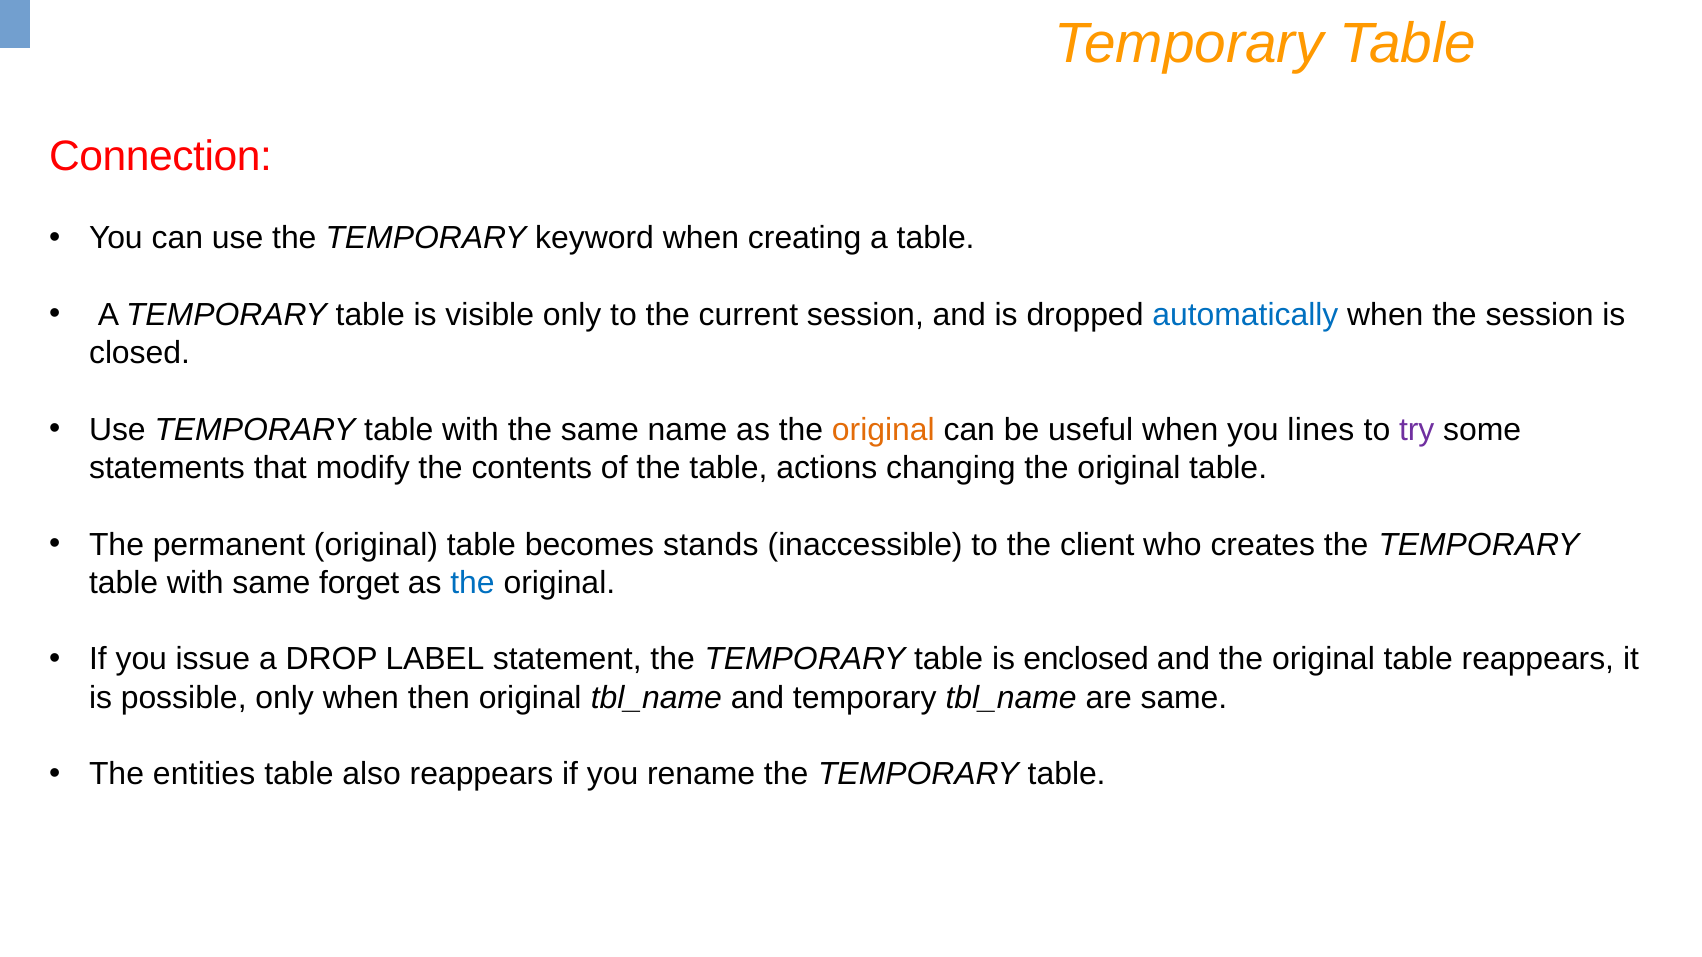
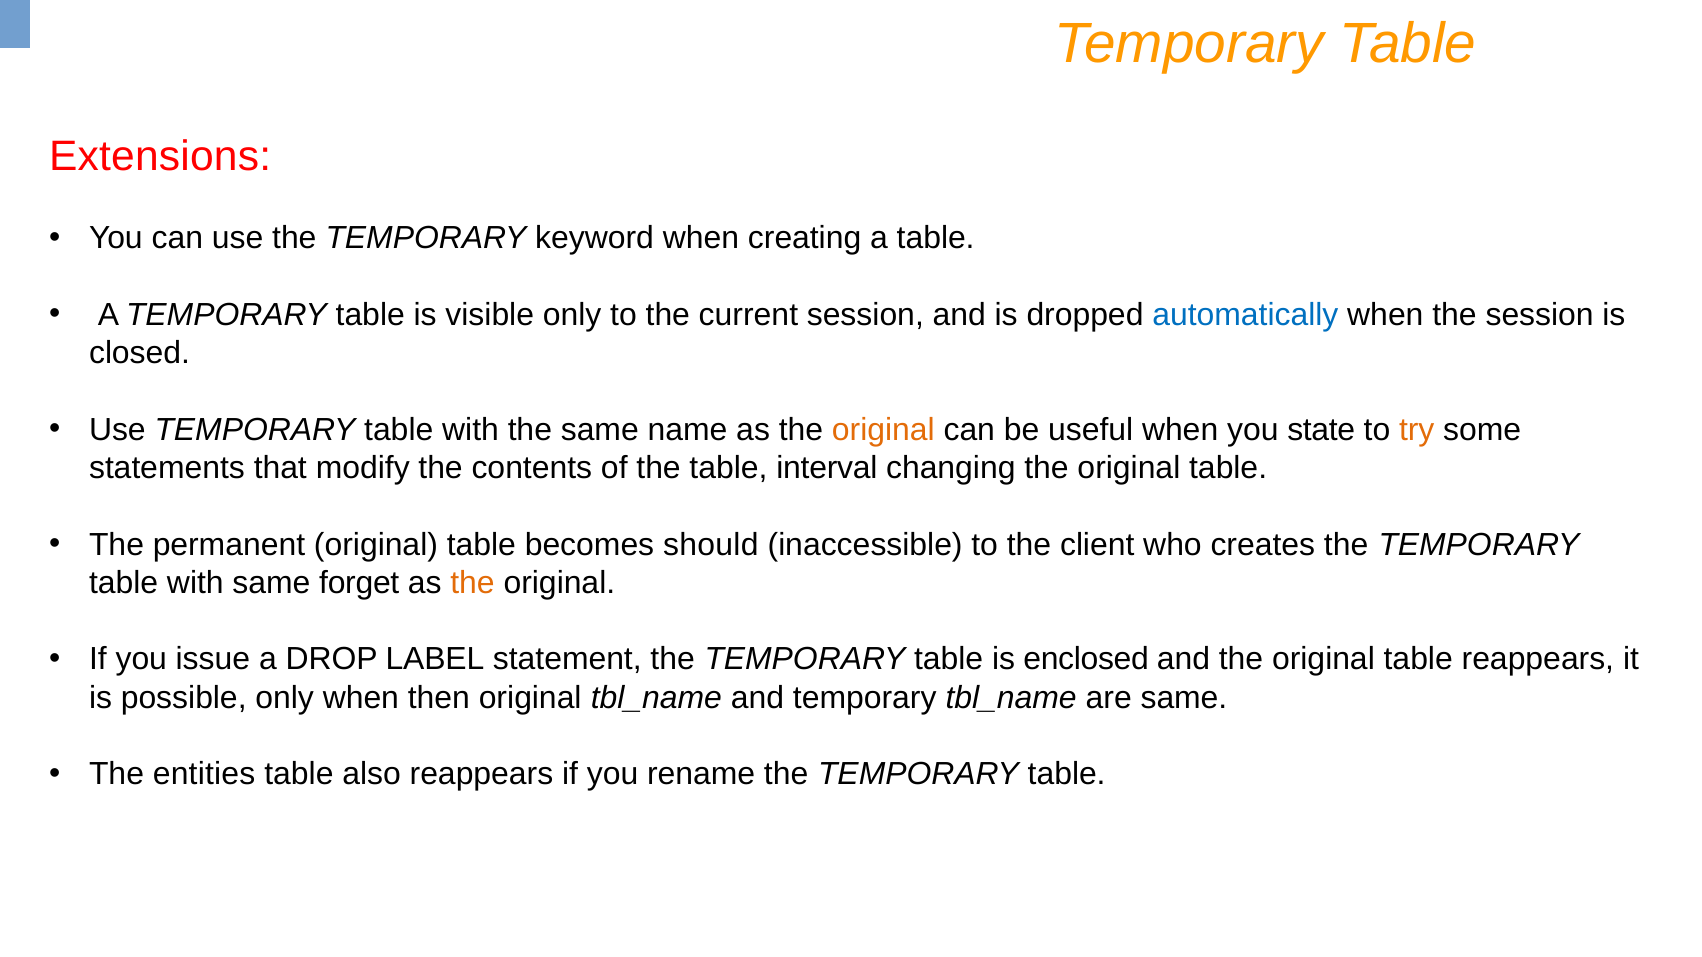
Connection: Connection -> Extensions
lines: lines -> state
try colour: purple -> orange
actions: actions -> interval
stands: stands -> should
the at (473, 583) colour: blue -> orange
